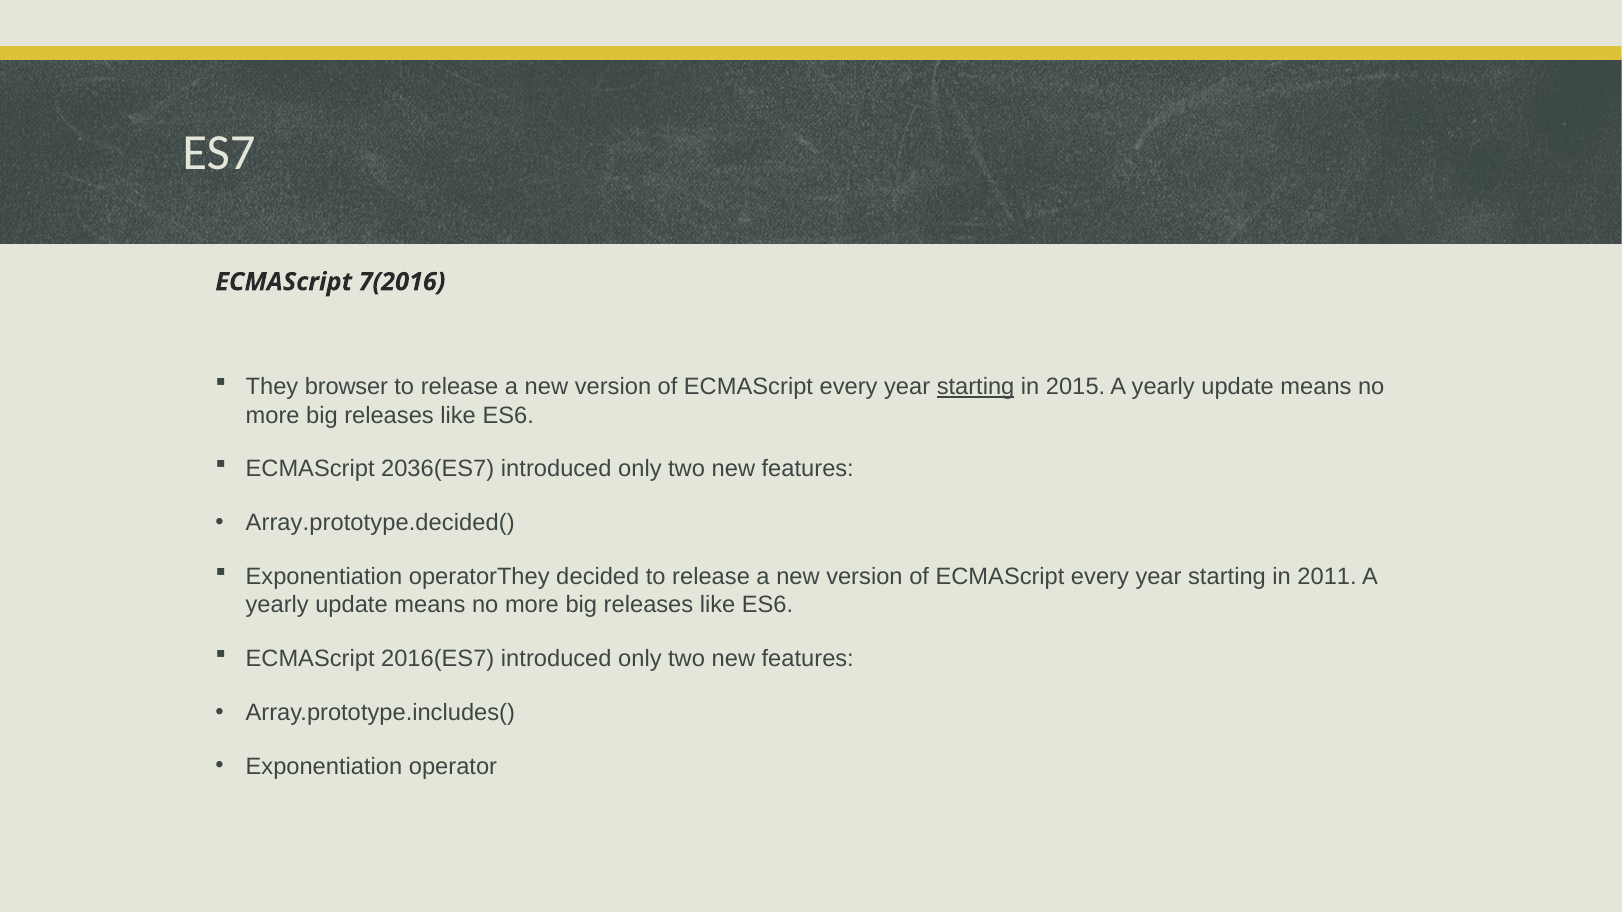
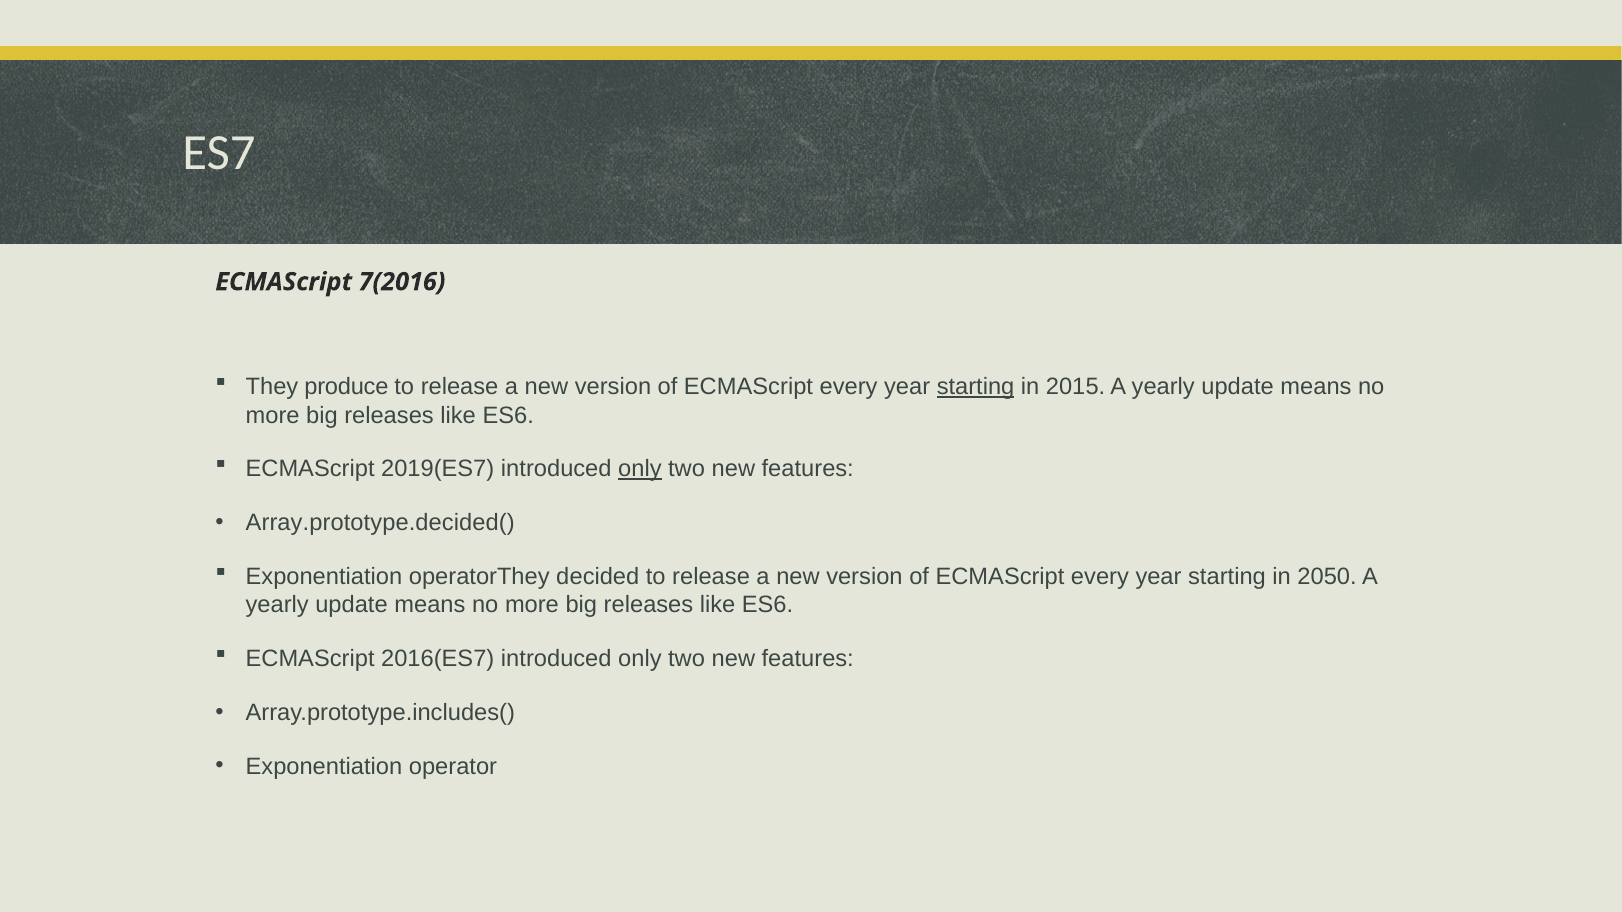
browser: browser -> produce
2036(ES7: 2036(ES7 -> 2019(ES7
only at (640, 469) underline: none -> present
2011: 2011 -> 2050
